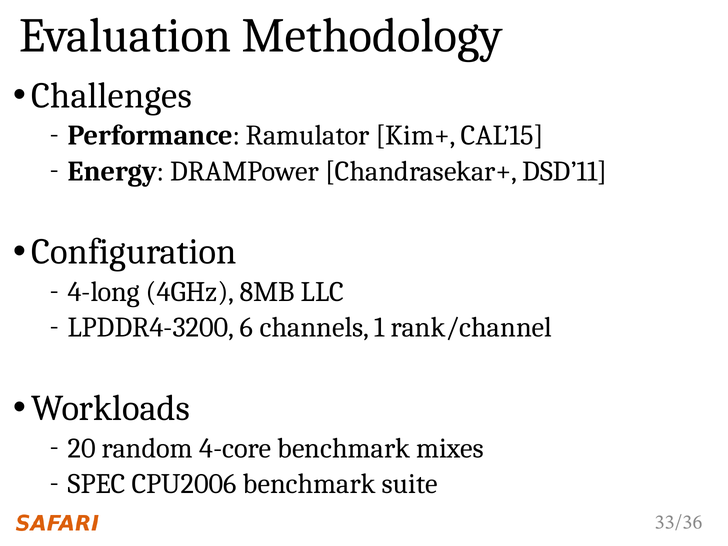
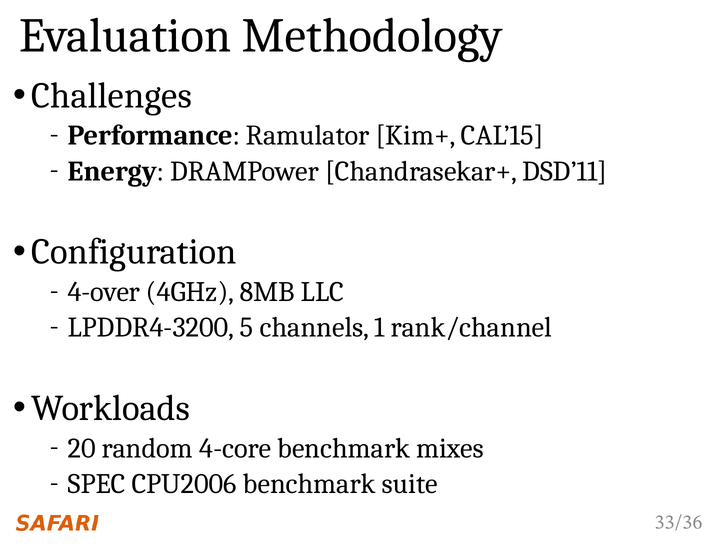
4-long: 4-long -> 4-over
6: 6 -> 5
